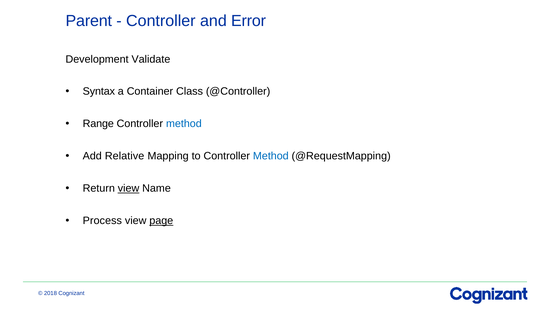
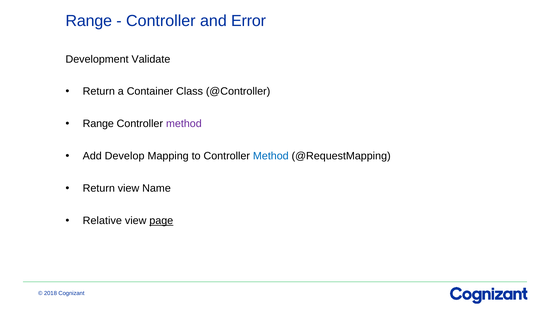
Parent at (89, 21): Parent -> Range
Syntax at (99, 92): Syntax -> Return
method at (184, 124) colour: blue -> purple
Relative: Relative -> Develop
view at (129, 189) underline: present -> none
Process: Process -> Relative
